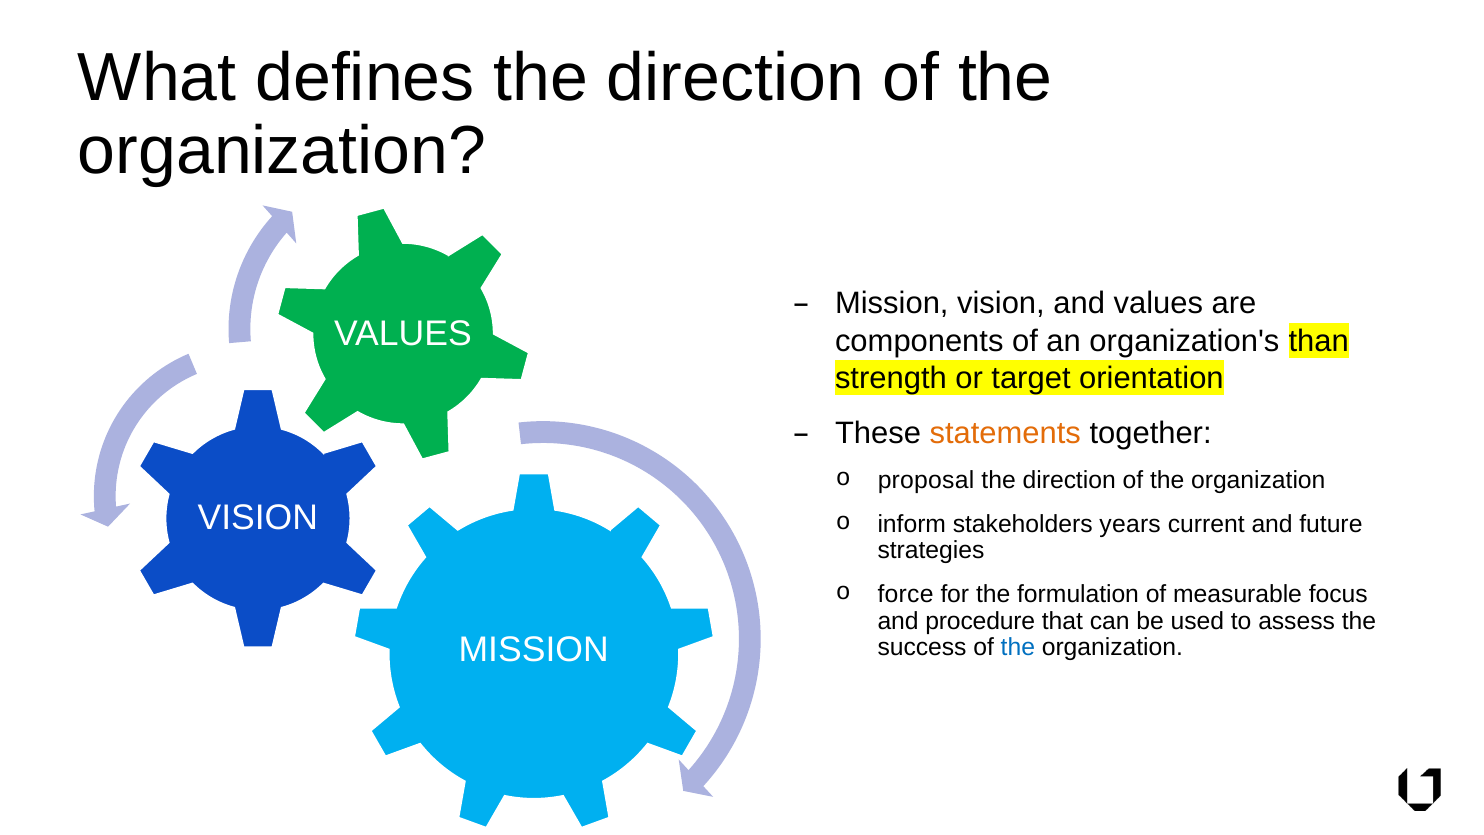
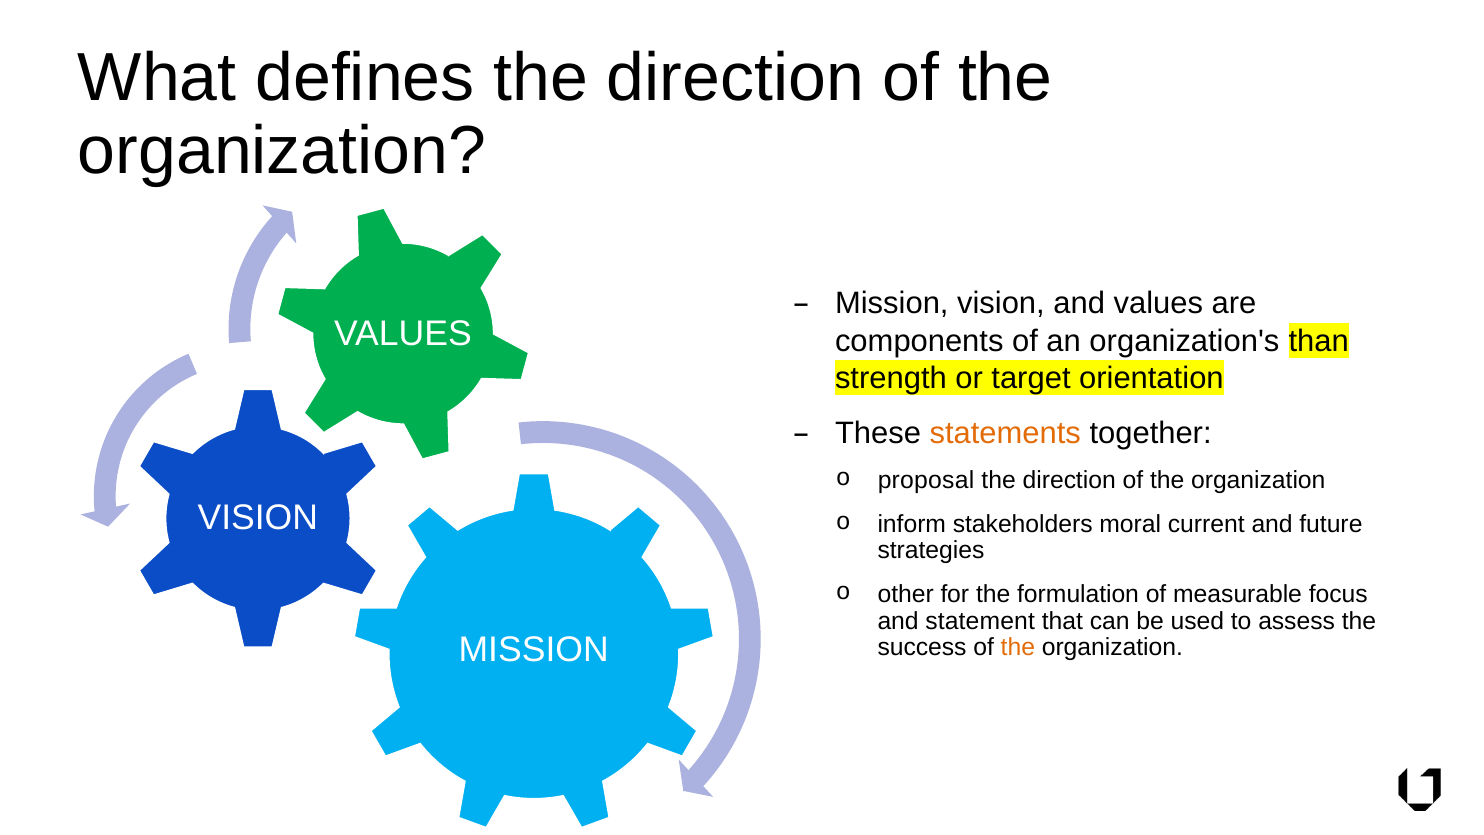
years: years -> moral
force: force -> other
procedure: procedure -> statement
the at (1018, 648) colour: blue -> orange
